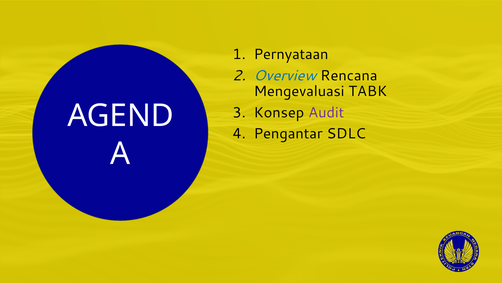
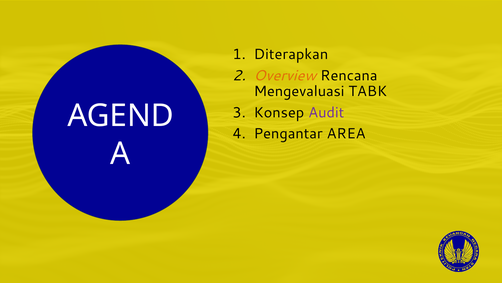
Pernyataan: Pernyataan -> Diterapkan
Overview colour: blue -> orange
SDLC: SDLC -> AREA
